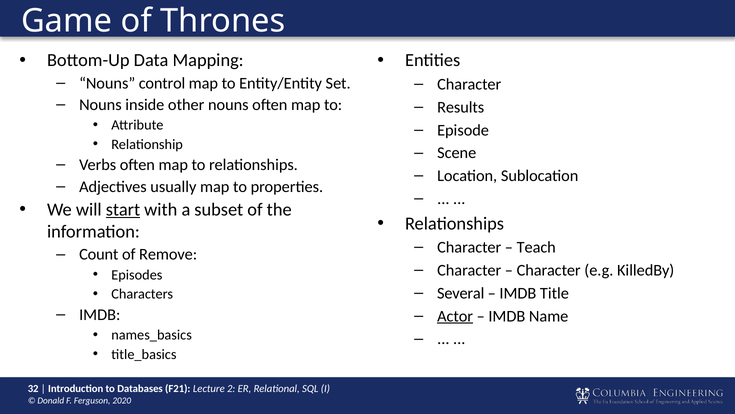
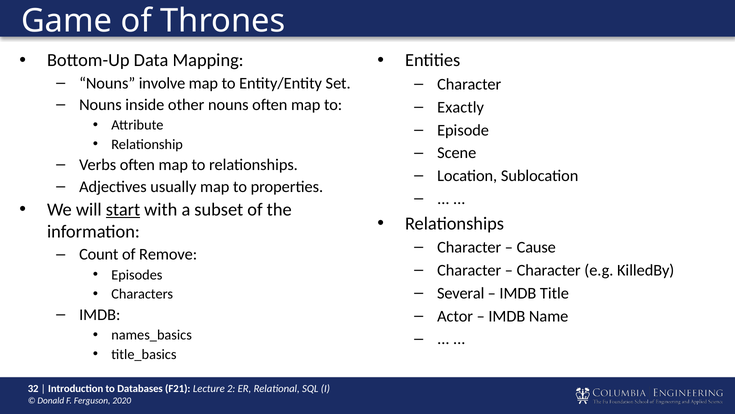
control: control -> involve
Results: Results -> Exactly
Teach: Teach -> Cause
Actor underline: present -> none
